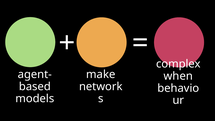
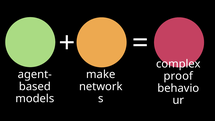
when: when -> proof
